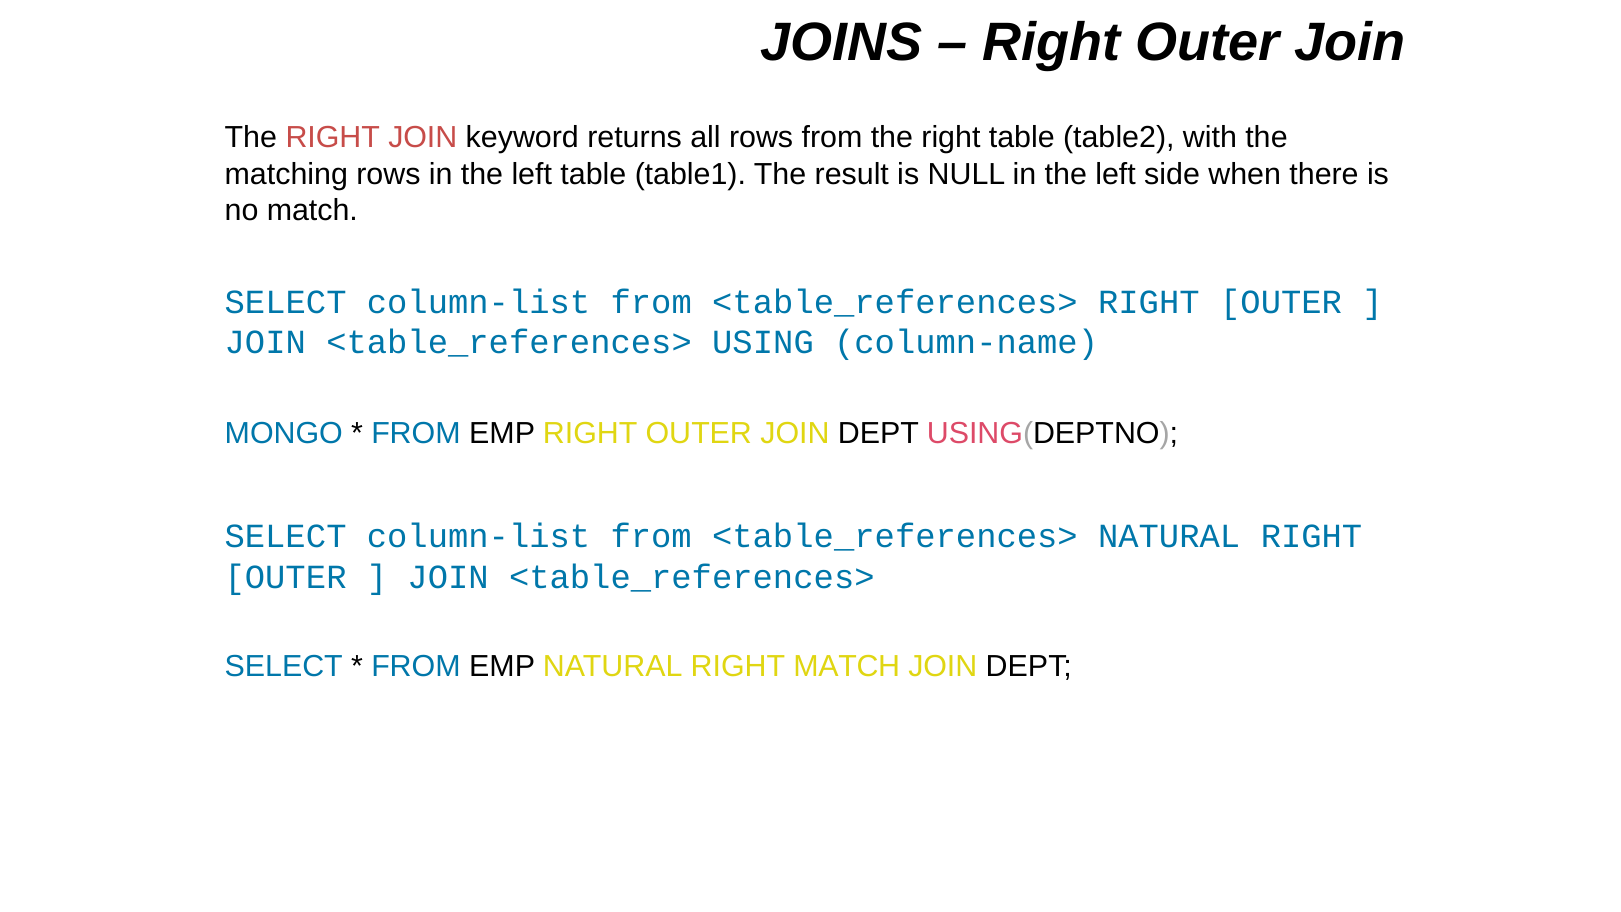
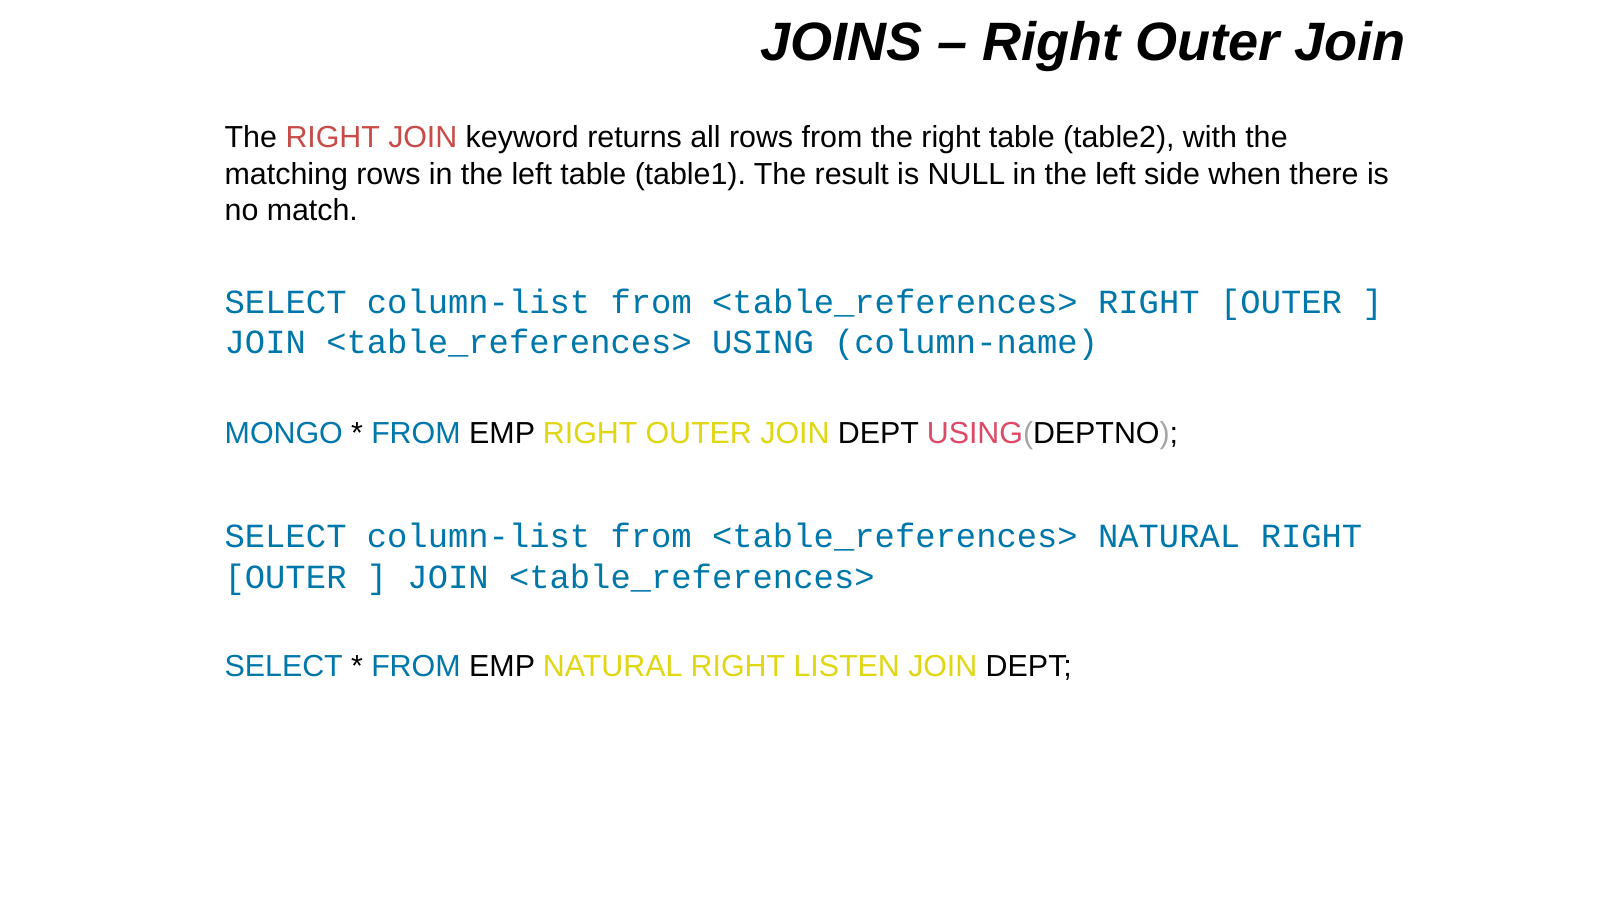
RIGHT MATCH: MATCH -> LISTEN
